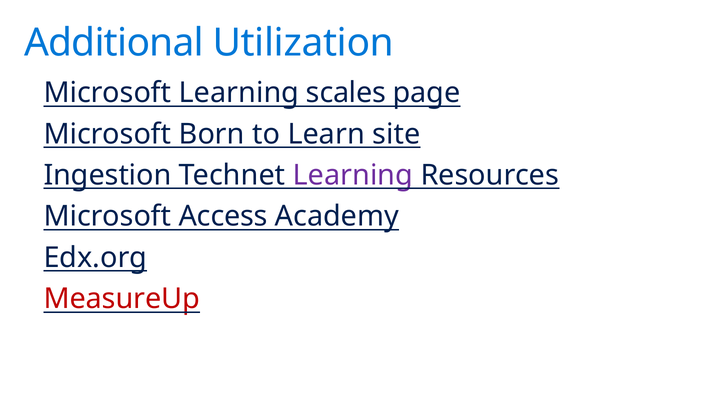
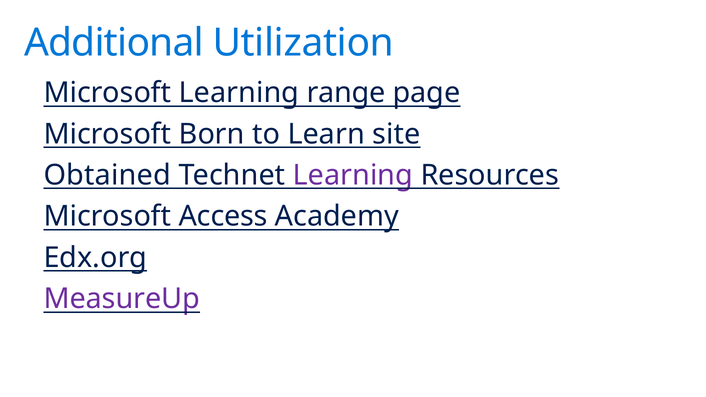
scales: scales -> range
Ingestion: Ingestion -> Obtained
MeasureUp colour: red -> purple
